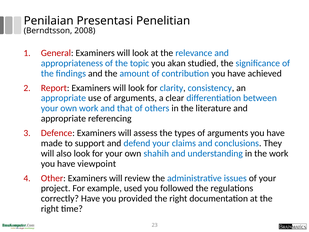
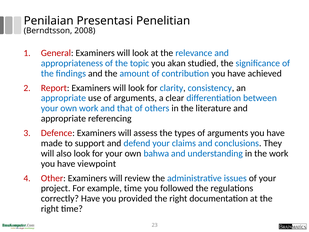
shahih: shahih -> bahwa
example used: used -> time
